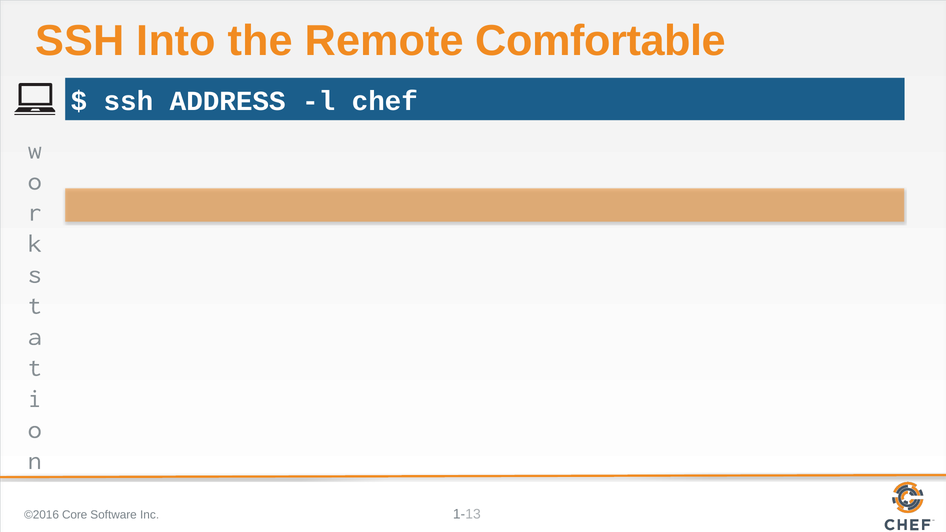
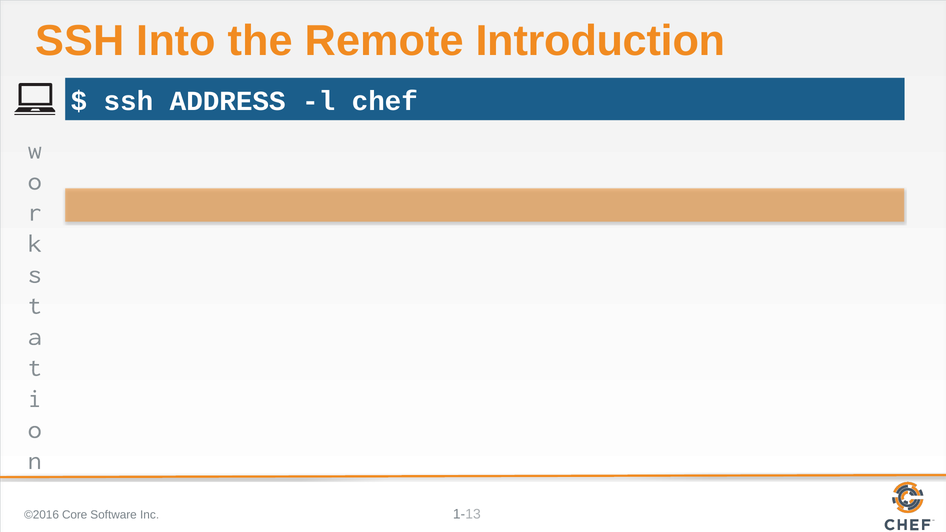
Comfortable: Comfortable -> Introduction
